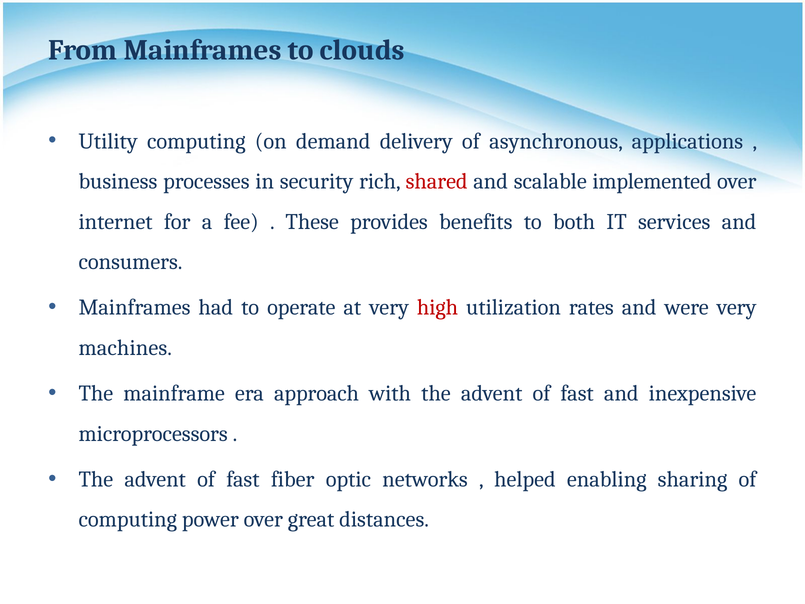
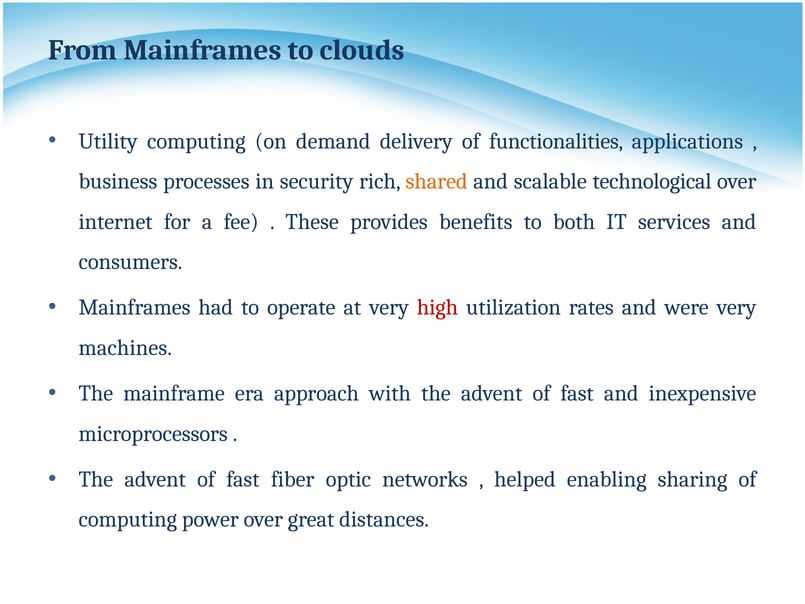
asynchronous: asynchronous -> functionalities
shared colour: red -> orange
implemented: implemented -> technological
